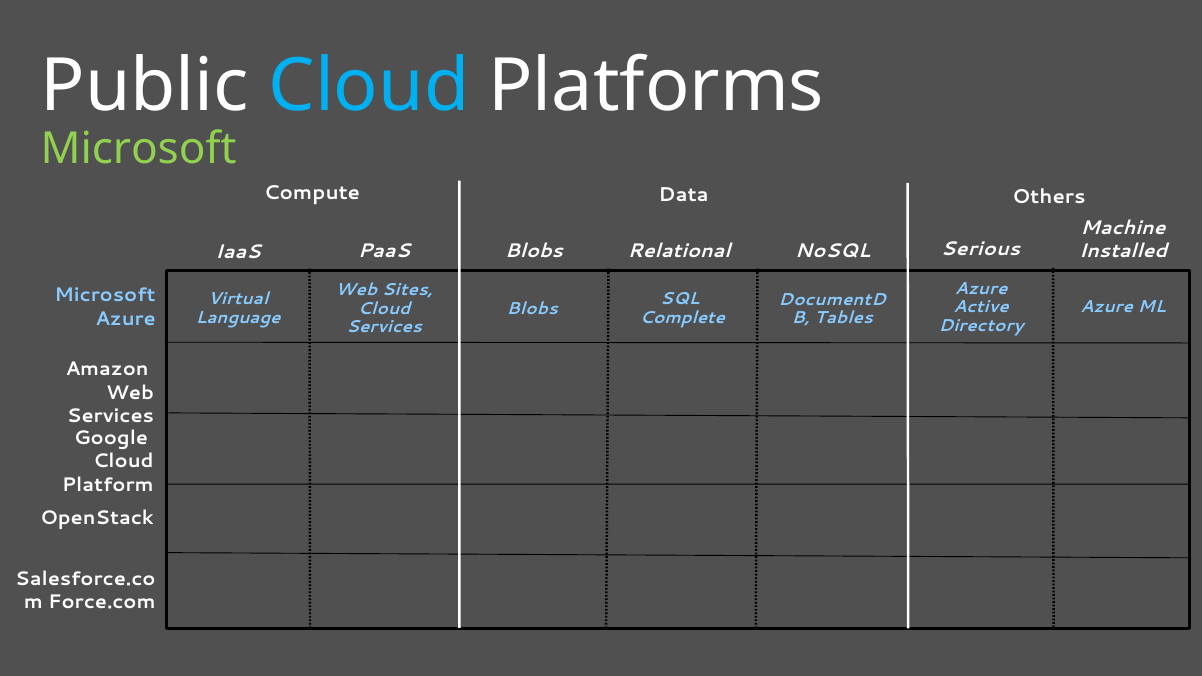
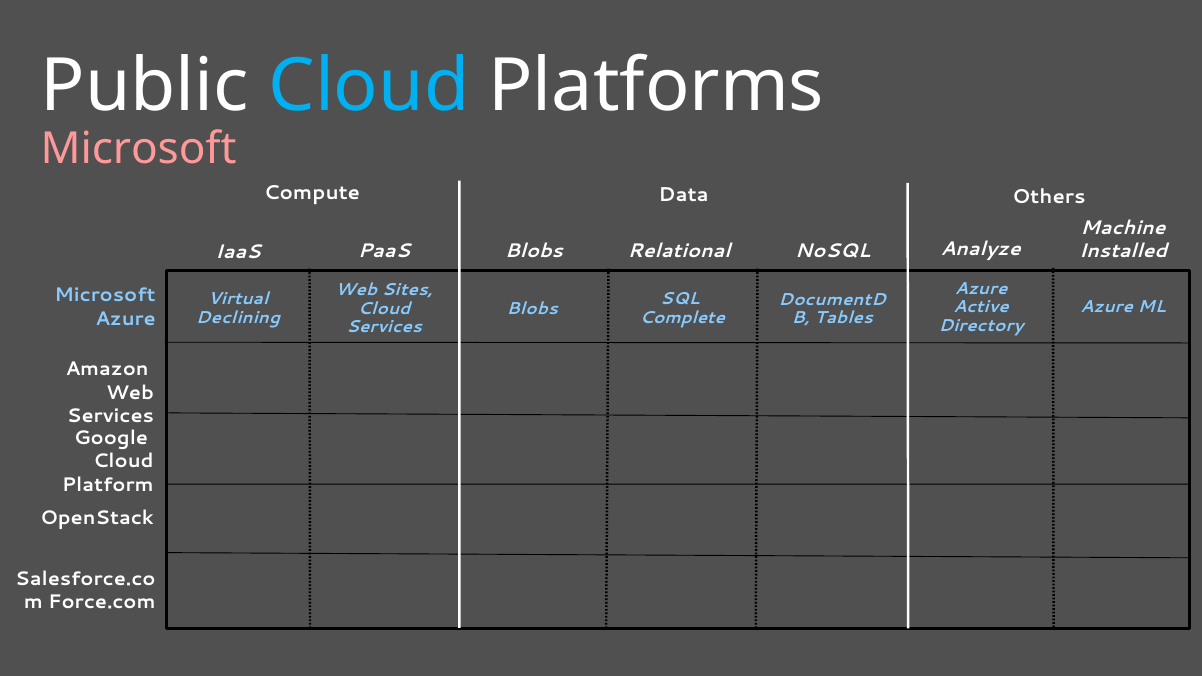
Microsoft at (139, 149) colour: light green -> pink
Serious: Serious -> Analyze
Language: Language -> Declining
